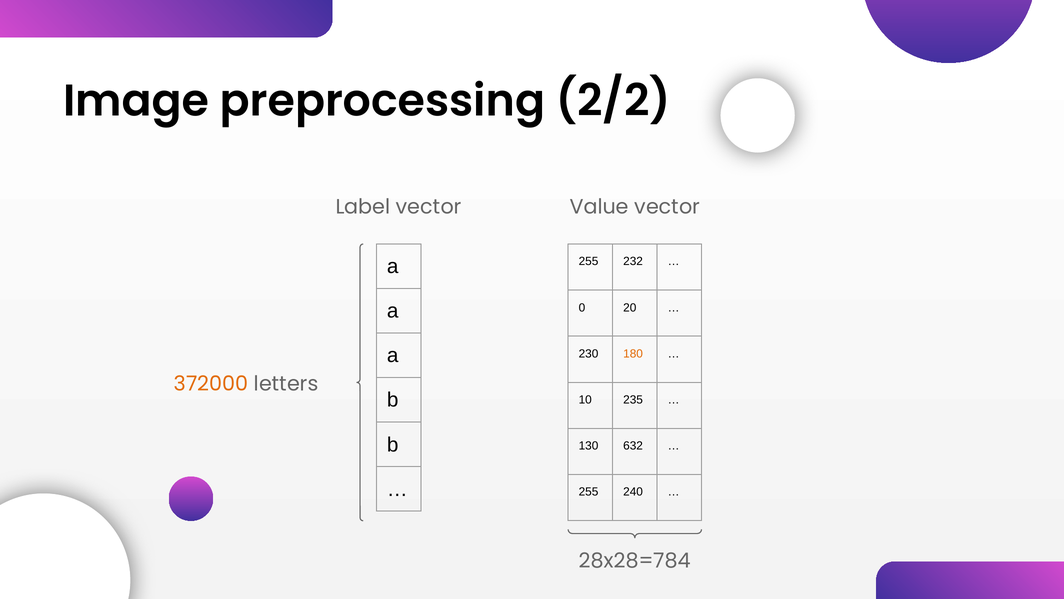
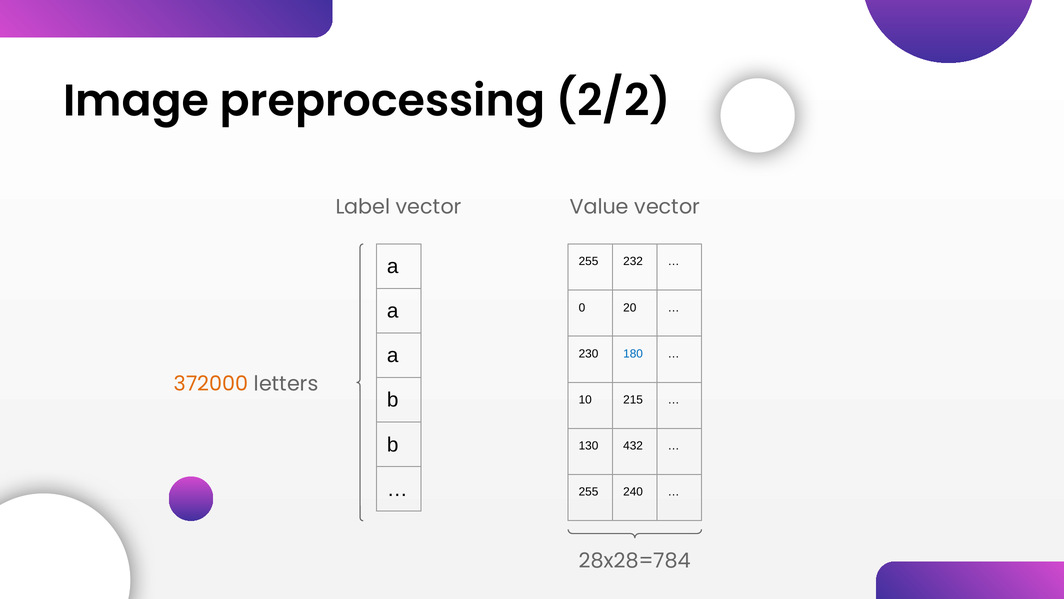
180 colour: orange -> blue
235: 235 -> 215
632: 632 -> 432
